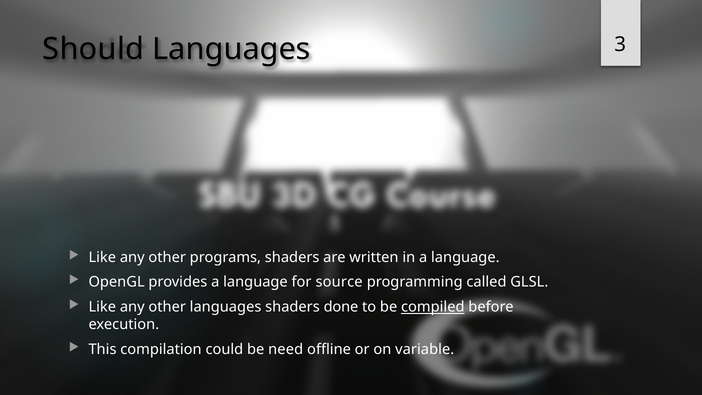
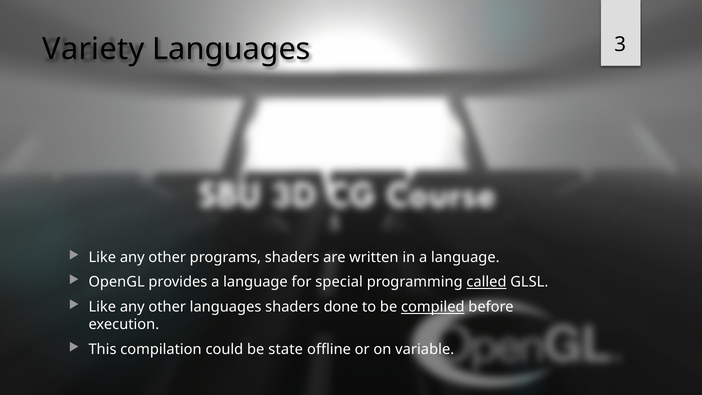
Should: Should -> Variety
source: source -> special
called underline: none -> present
need: need -> state
